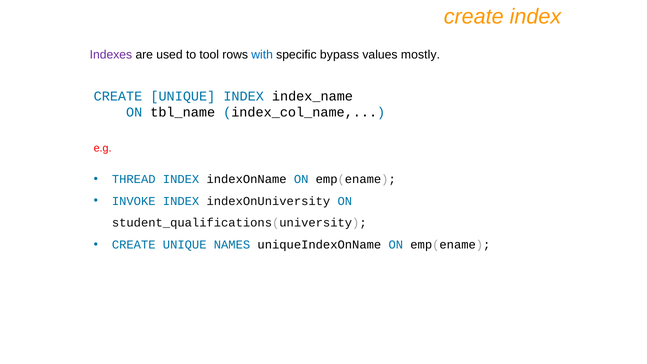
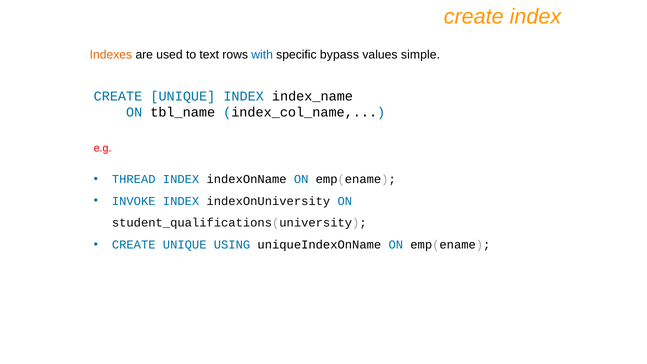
Indexes colour: purple -> orange
tool: tool -> text
mostly: mostly -> simple
NAMES: NAMES -> USING
